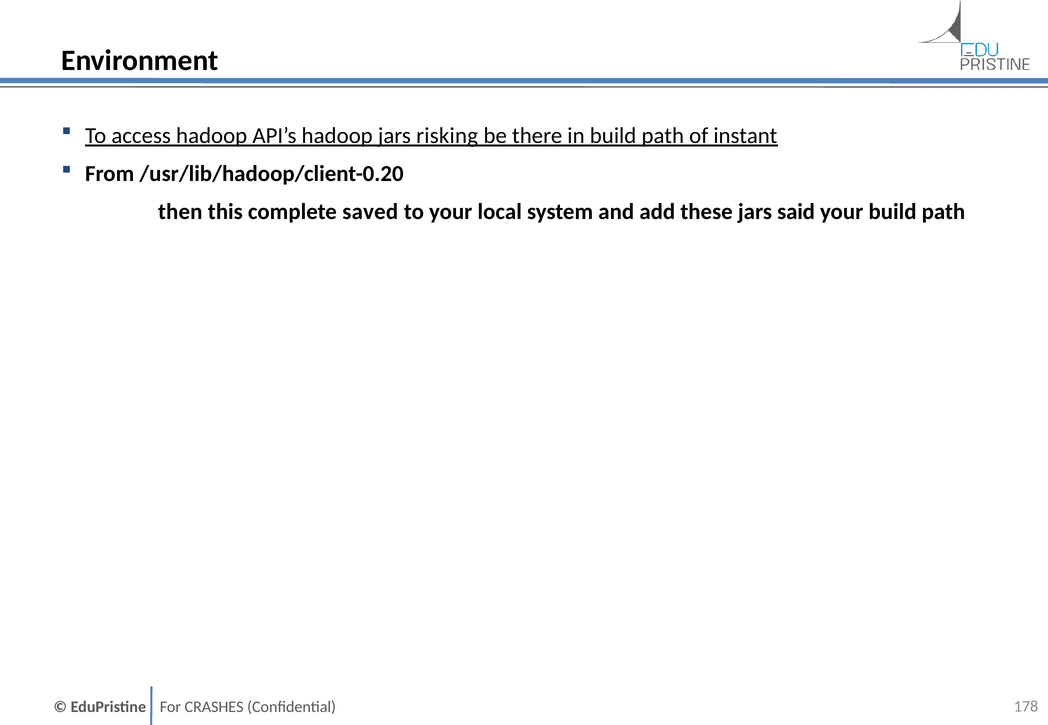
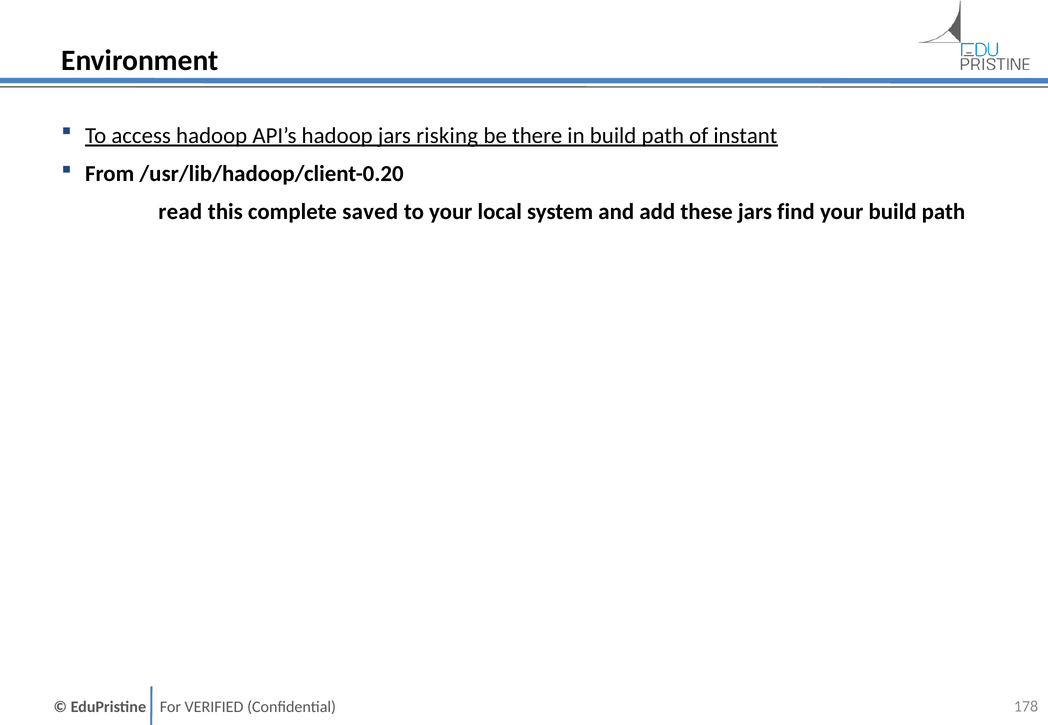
then: then -> read
said: said -> find
CRASHES: CRASHES -> VERIFIED
